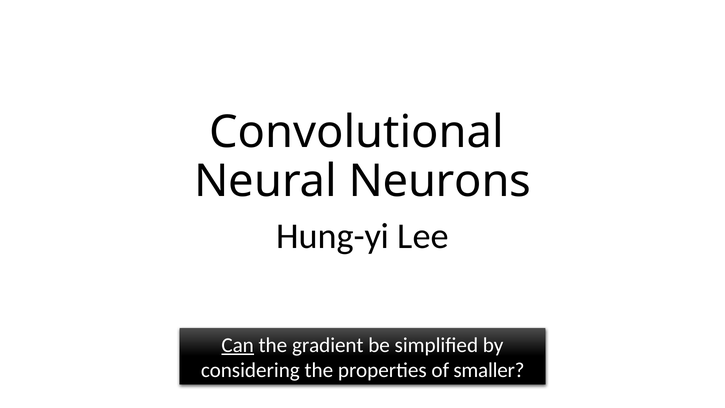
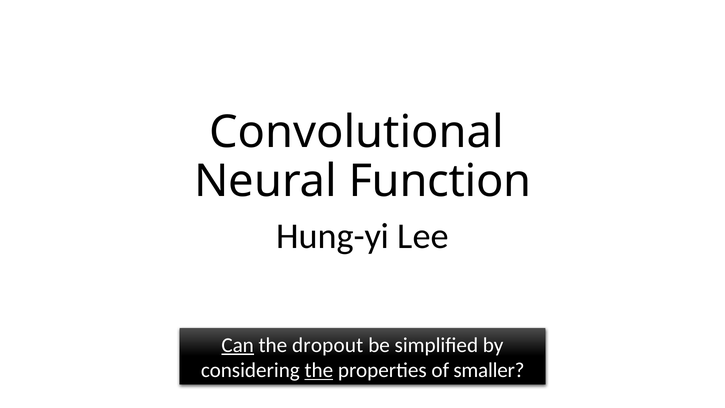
Neurons: Neurons -> Function
gradient: gradient -> dropout
the at (319, 370) underline: none -> present
